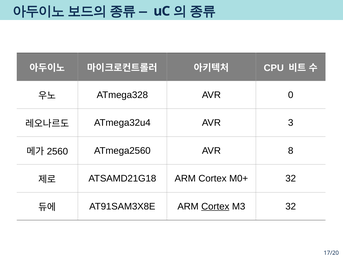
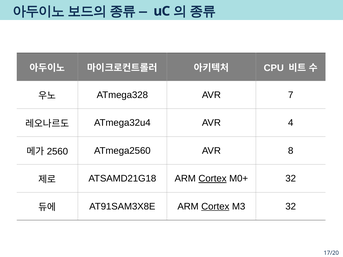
0: 0 -> 7
3: 3 -> 4
Cortex at (213, 179) underline: none -> present
